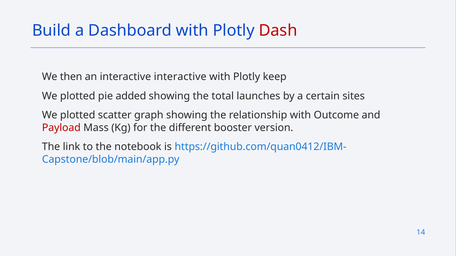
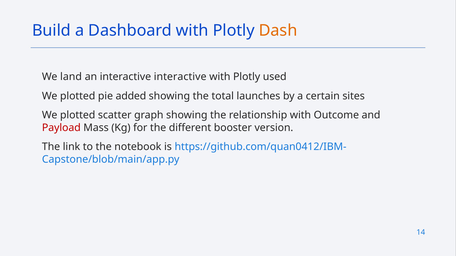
Dash colour: red -> orange
then: then -> land
keep: keep -> used
